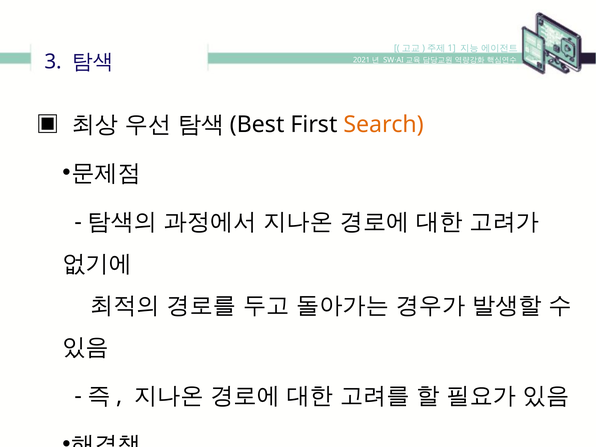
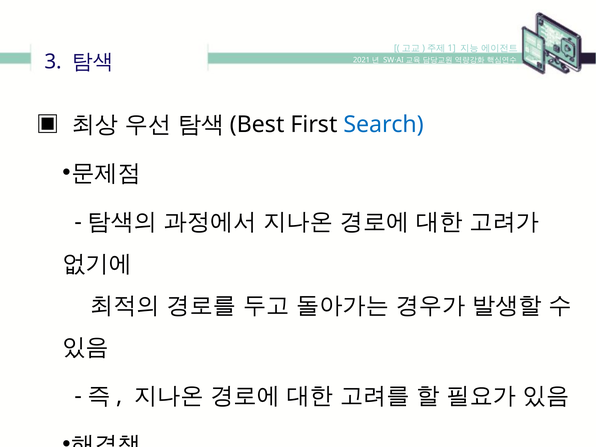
Search colour: orange -> blue
